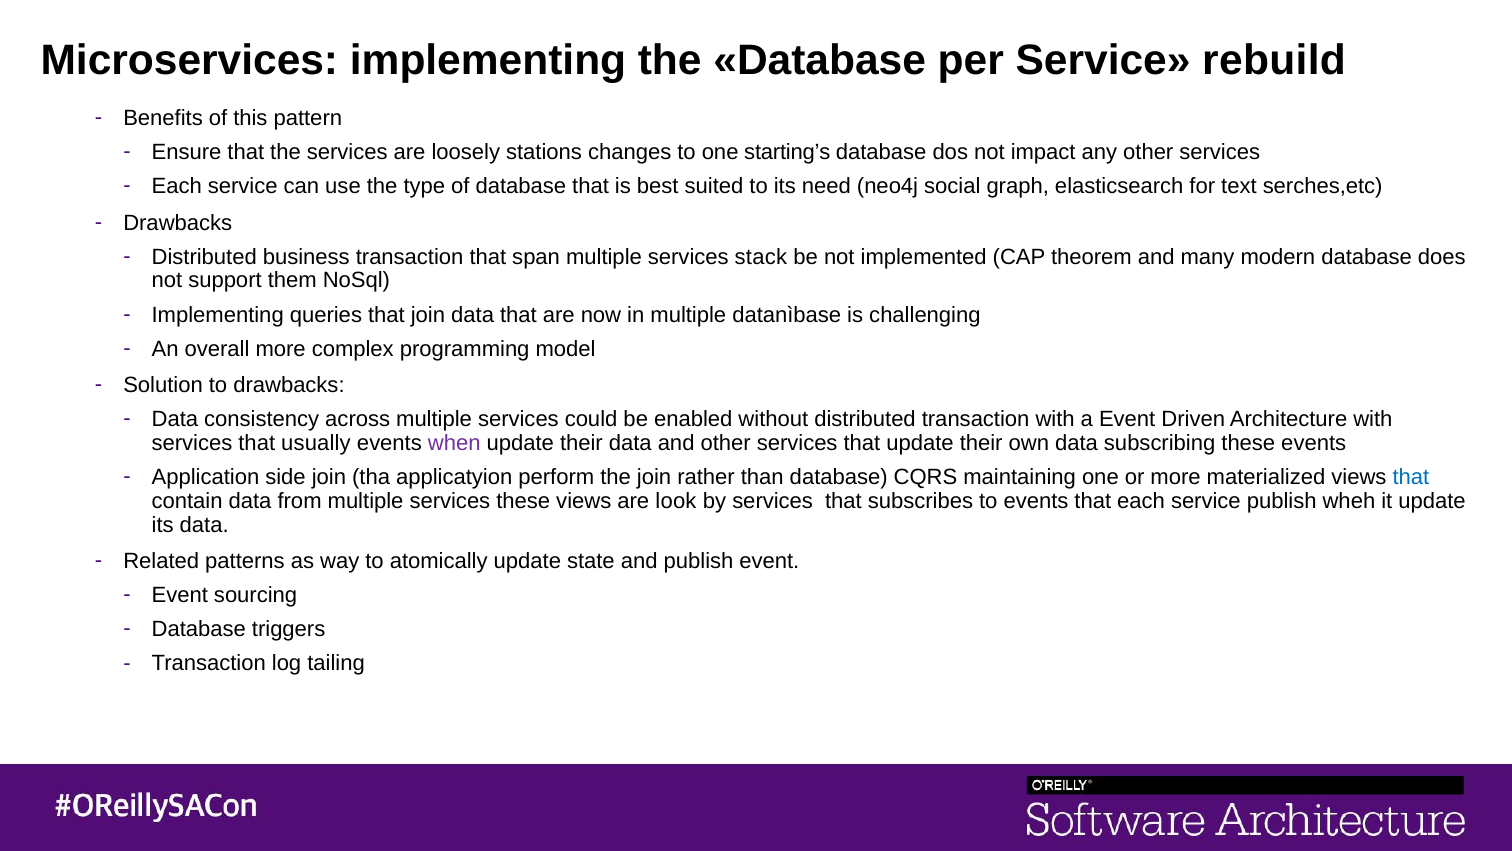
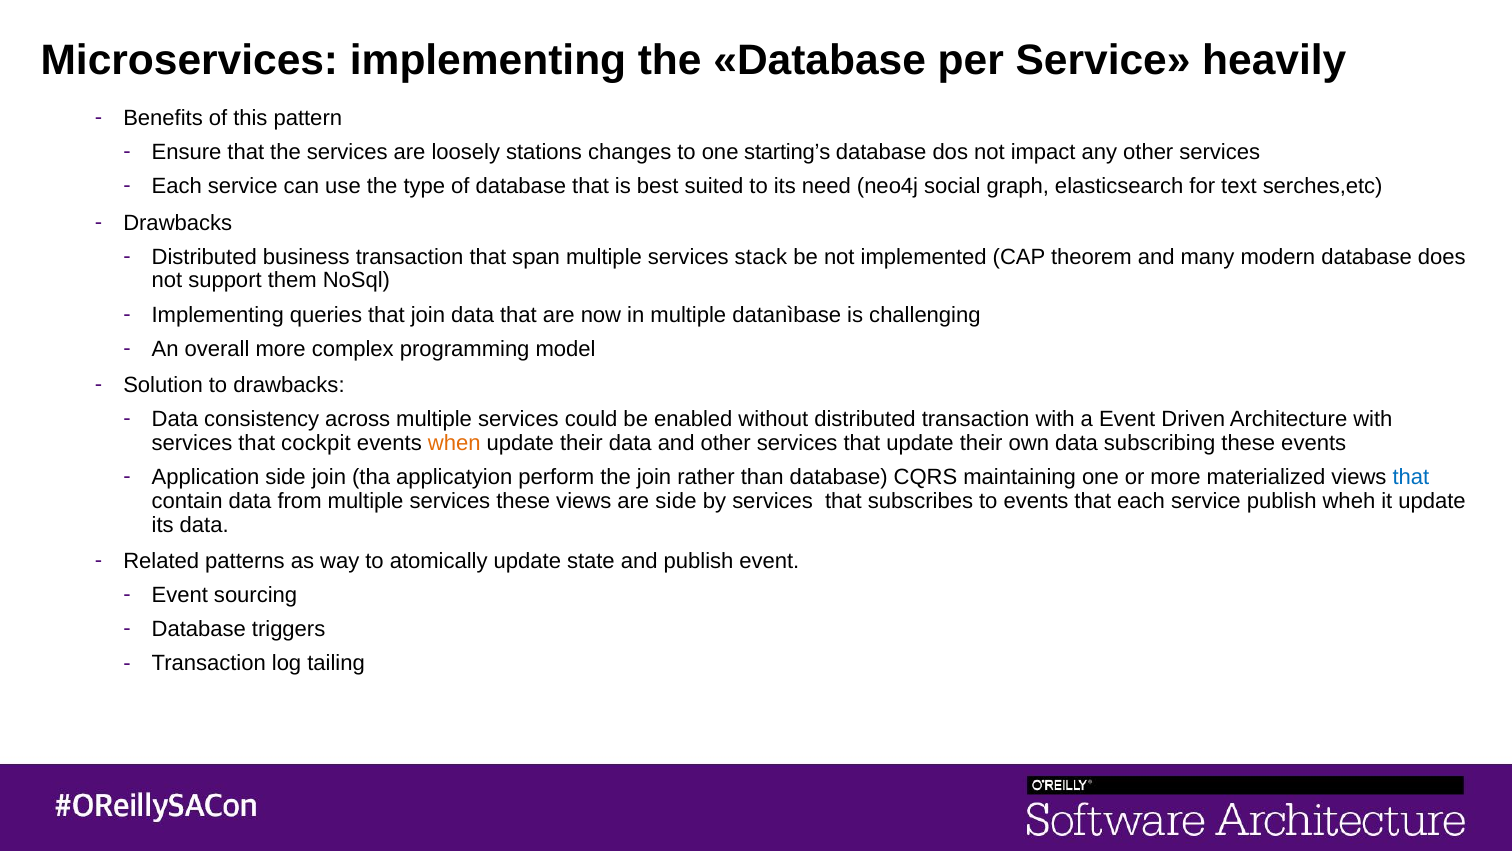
rebuild: rebuild -> heavily
usually: usually -> cockpit
when colour: purple -> orange
are look: look -> side
